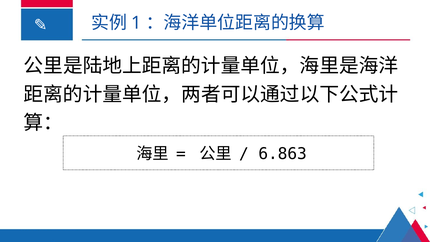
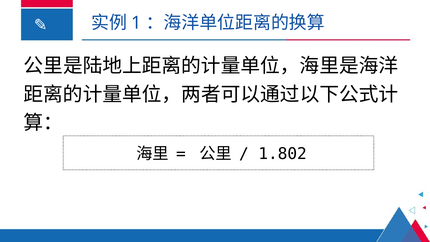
6.863: 6.863 -> 1.802
